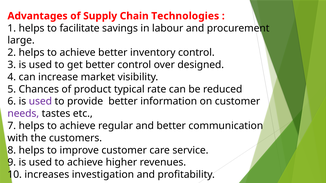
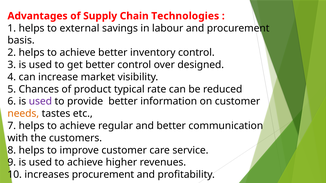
facilitate: facilitate -> external
large: large -> basis
needs colour: purple -> orange
increases investigation: investigation -> procurement
